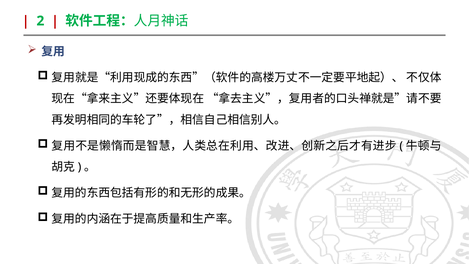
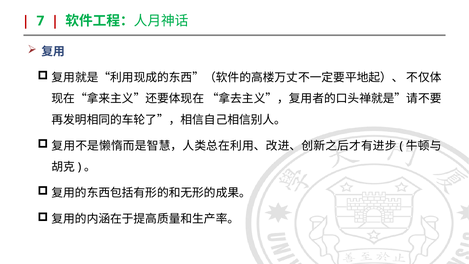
2: 2 -> 7
